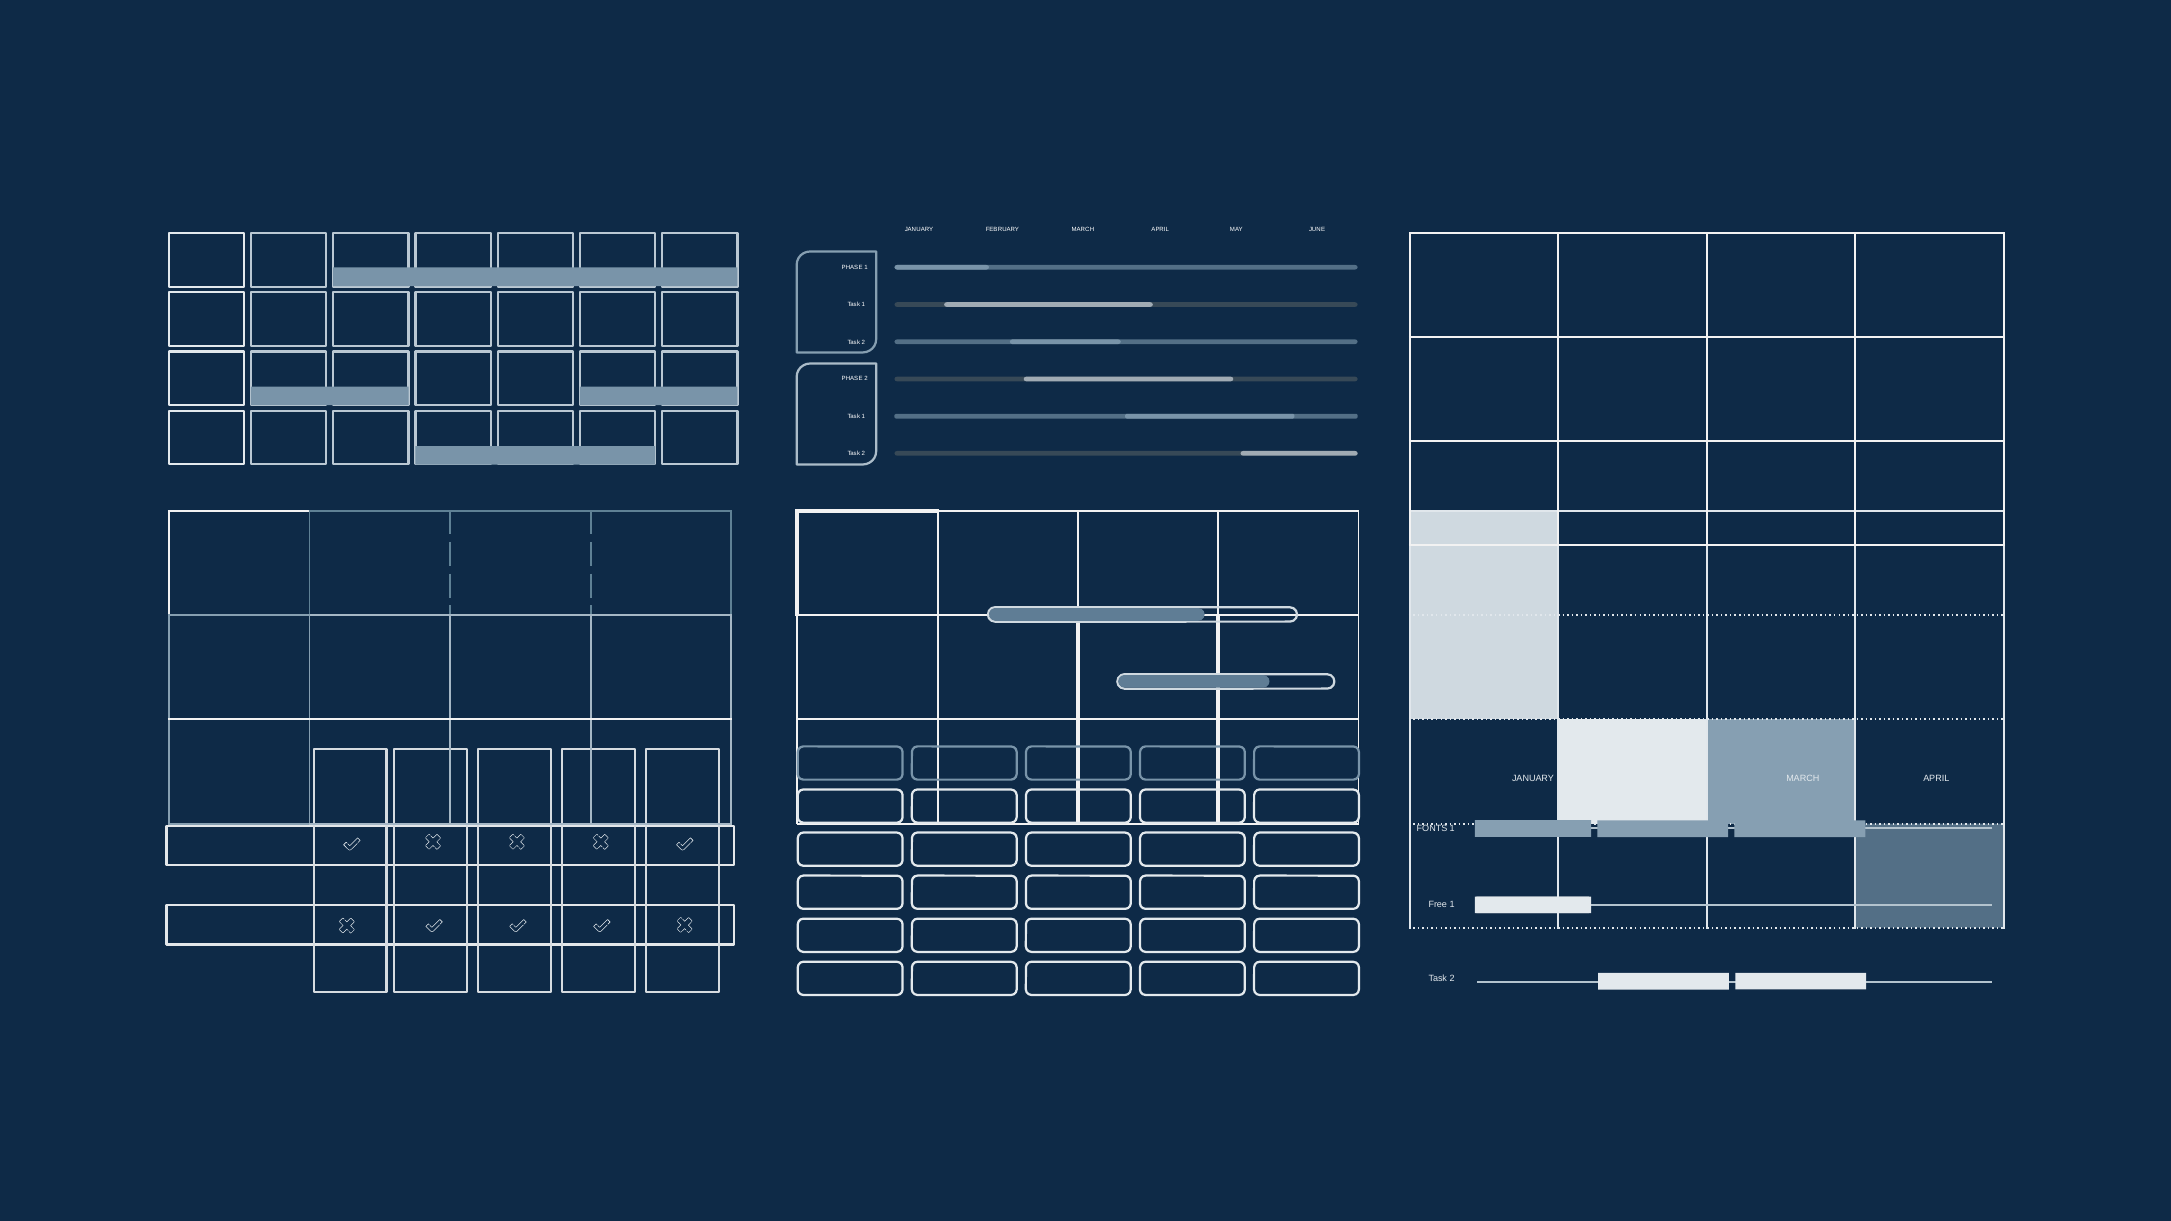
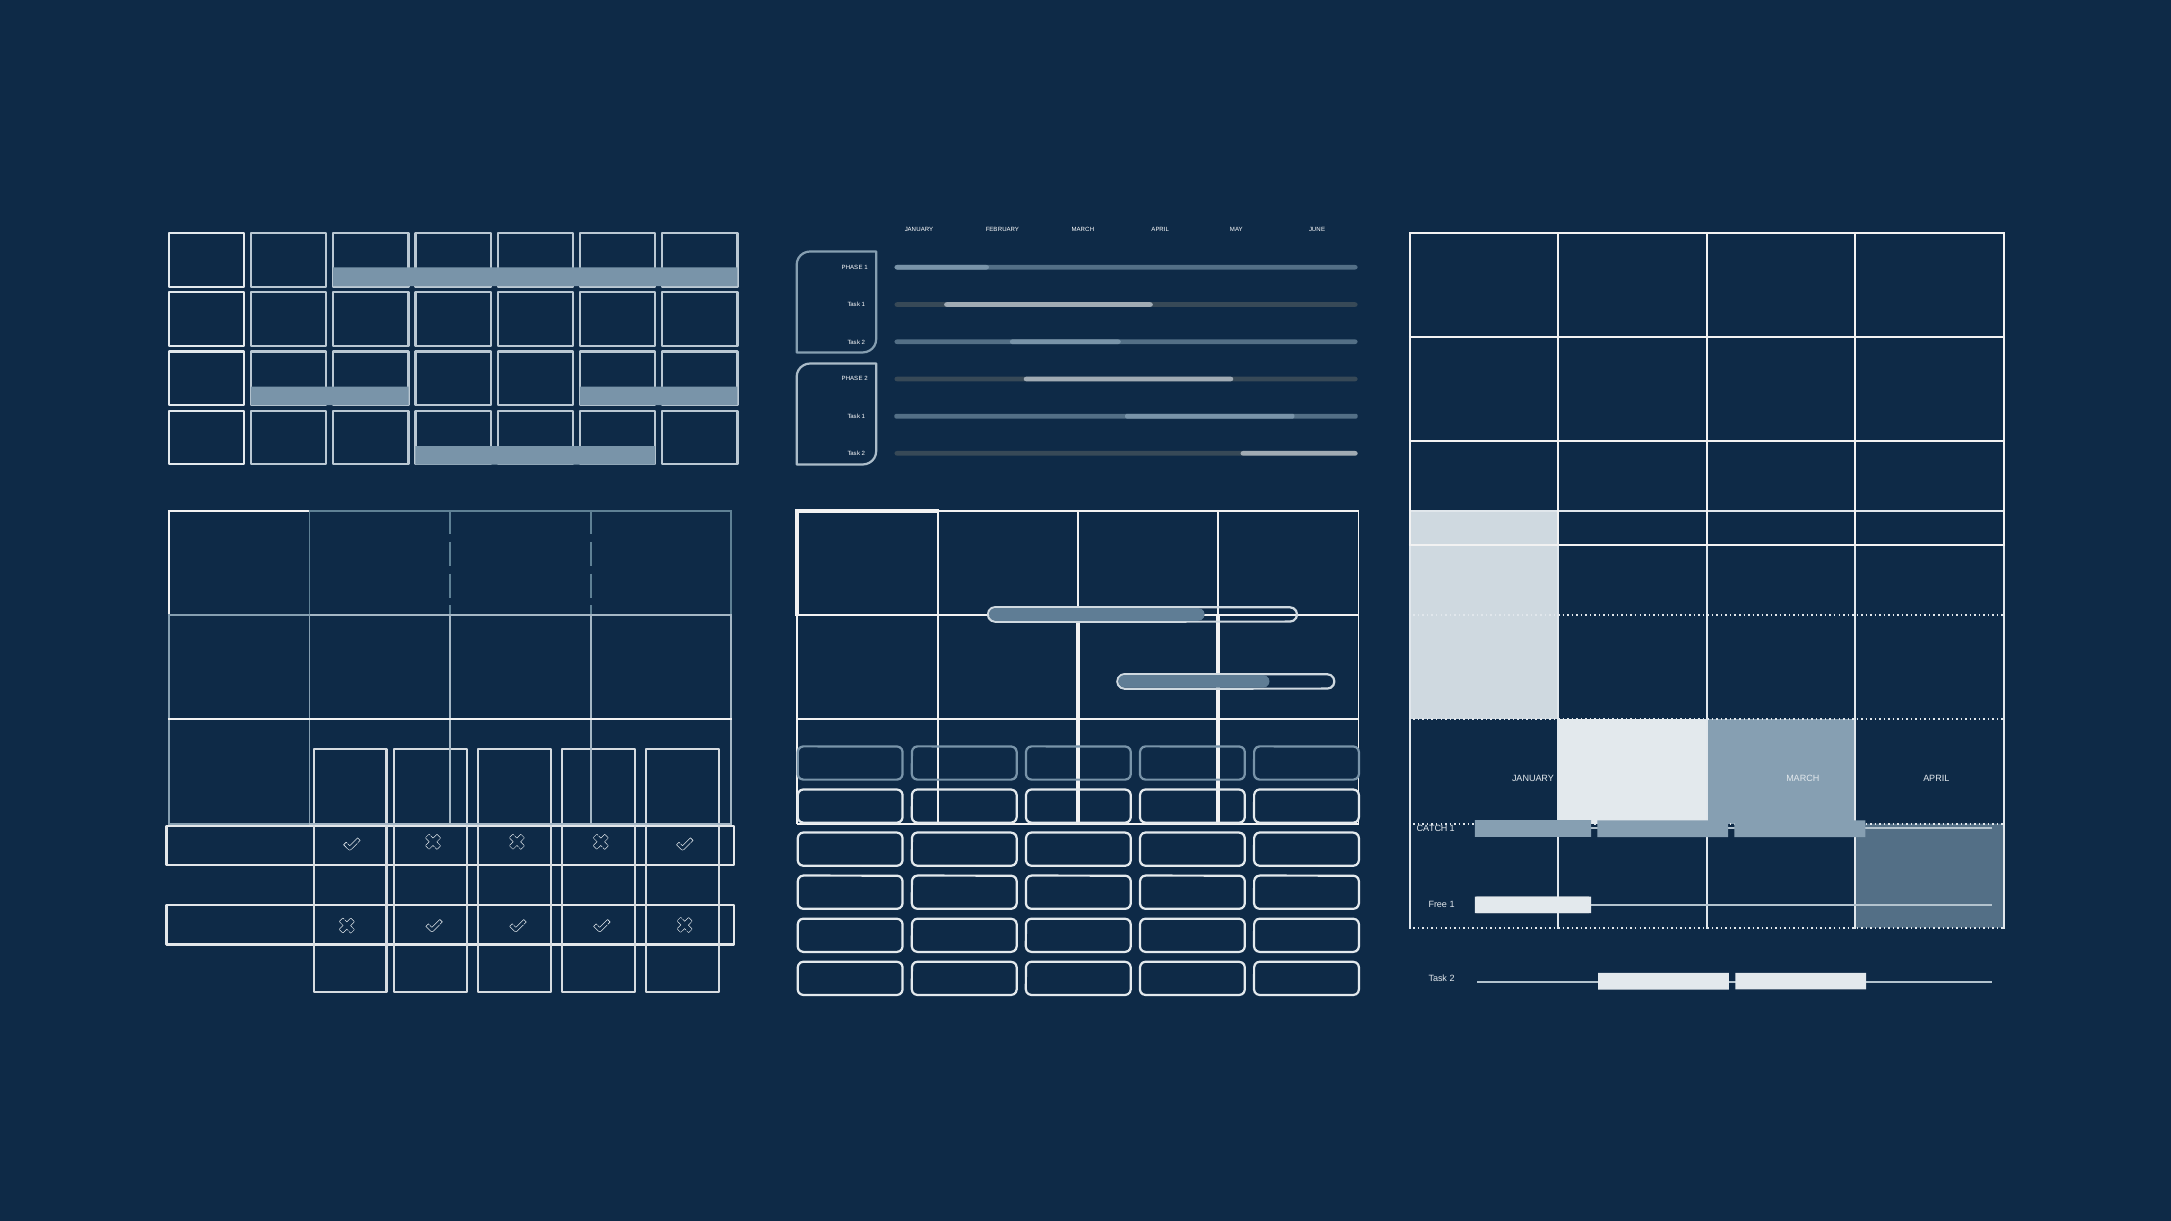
FONTS: FONTS -> CATCH
